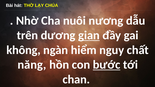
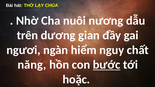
gian underline: present -> none
không: không -> ngươi
chan: chan -> hoặc
